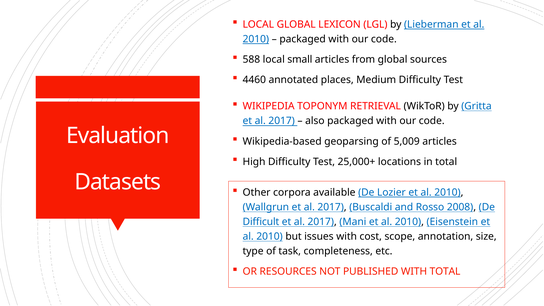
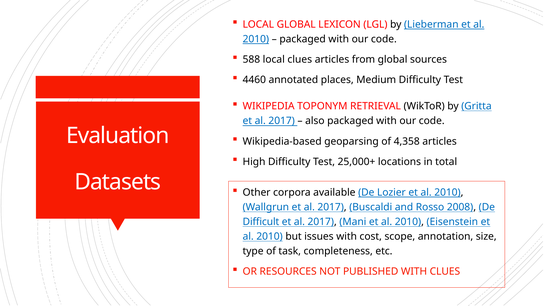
local small: small -> clues
5,009: 5,009 -> 4,358
WITH TOTAL: TOTAL -> CLUES
